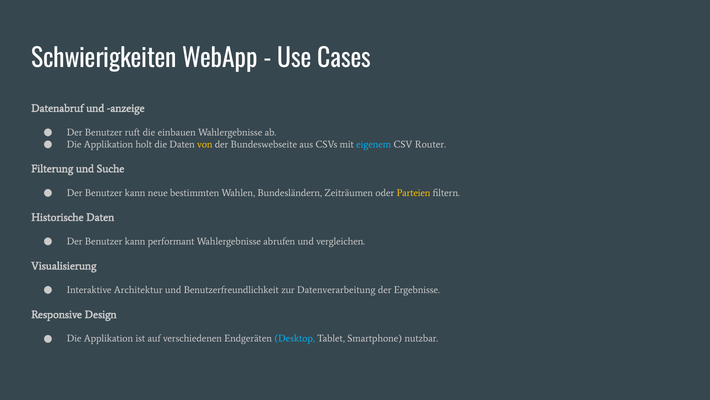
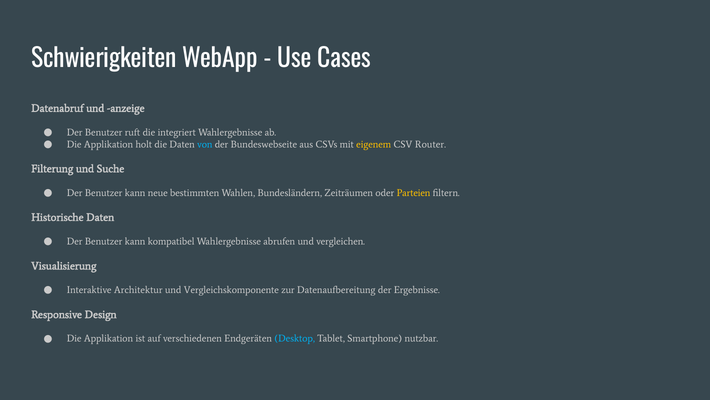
einbauen: einbauen -> integriert
von colour: yellow -> light blue
eigenem colour: light blue -> yellow
performant: performant -> kompatibel
Benutzerfreundlichkeit: Benutzerfreundlichkeit -> Vergleichskomponente
Datenverarbeitung: Datenverarbeitung -> Datenaufbereitung
